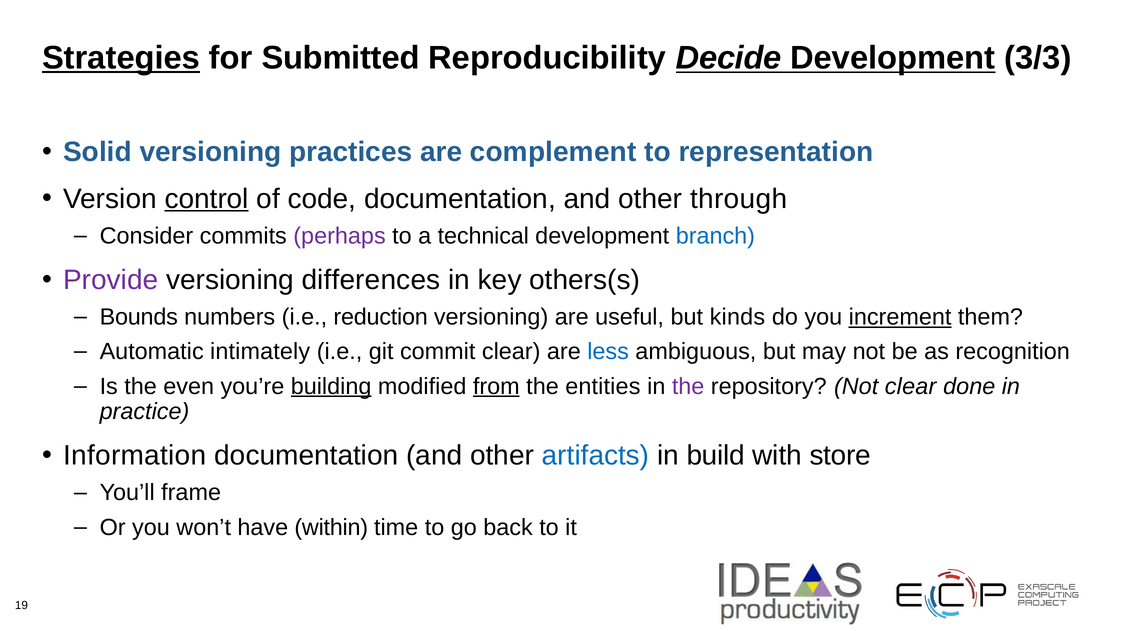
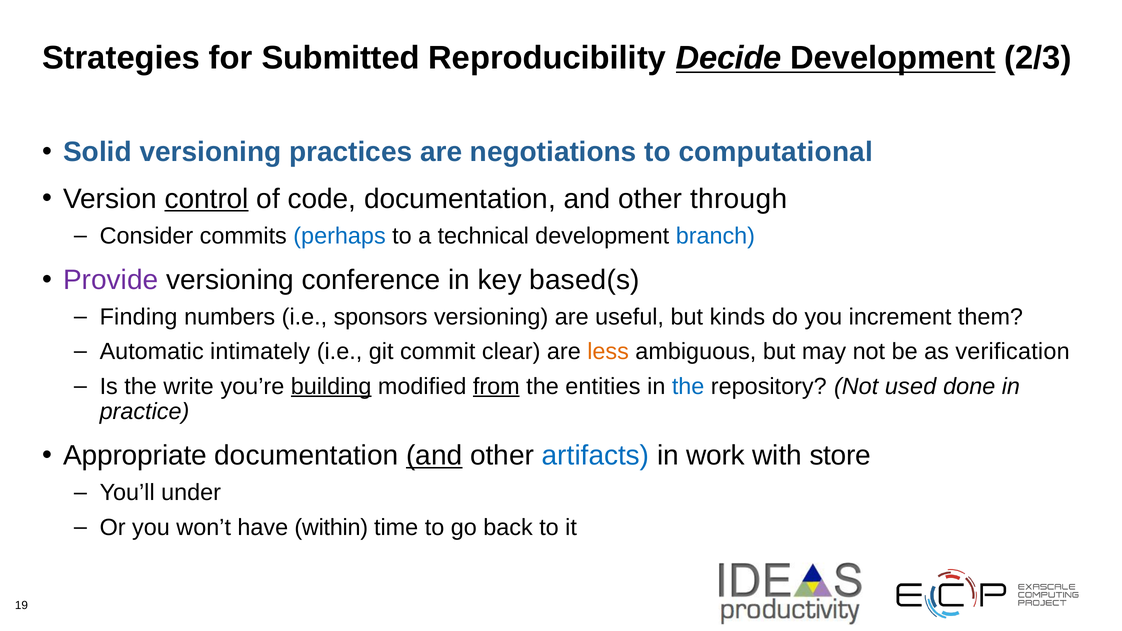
Strategies underline: present -> none
3/3: 3/3 -> 2/3
complement: complement -> negotiations
representation: representation -> computational
perhaps colour: purple -> blue
differences: differences -> conference
others(s: others(s -> based(s
Bounds: Bounds -> Finding
reduction: reduction -> sponsors
increment underline: present -> none
less colour: blue -> orange
recognition: recognition -> verification
even: even -> write
the at (688, 386) colour: purple -> blue
Not clear: clear -> used
Information: Information -> Appropriate
and at (434, 456) underline: none -> present
build: build -> work
frame: frame -> under
